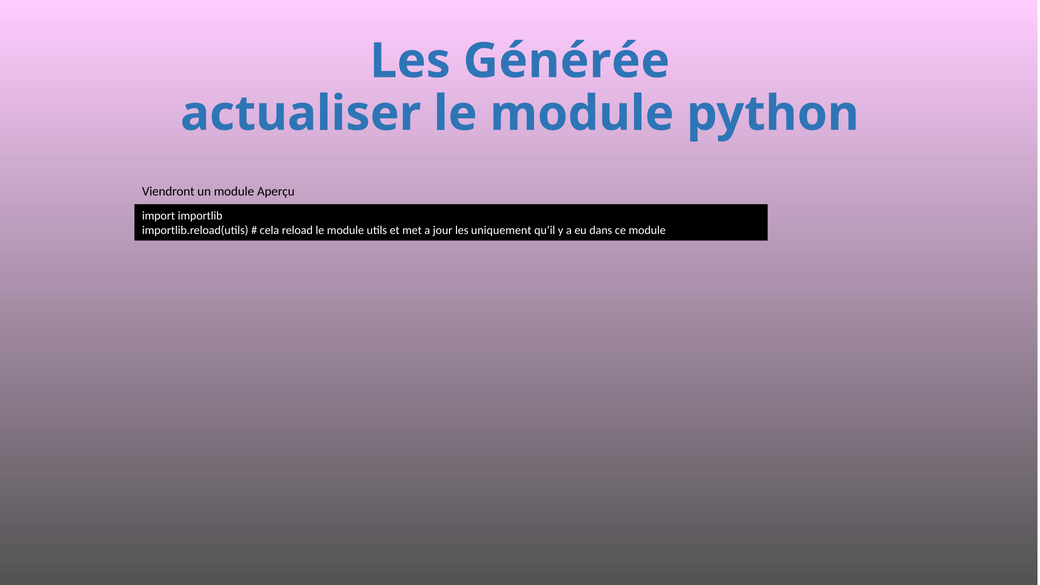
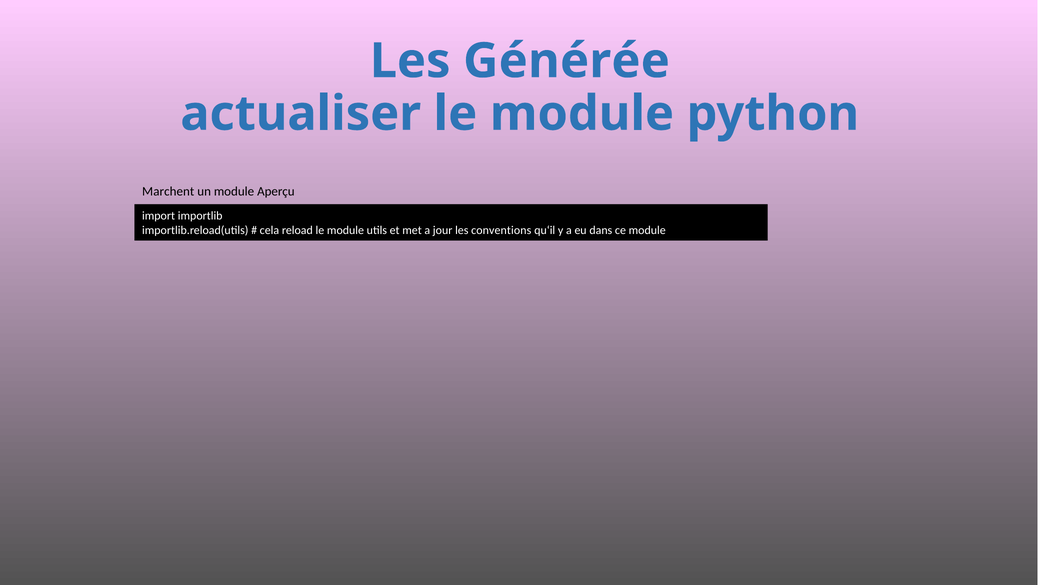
Viendront: Viendront -> Marchent
uniquement: uniquement -> conventions
